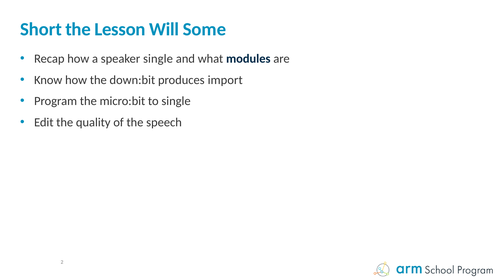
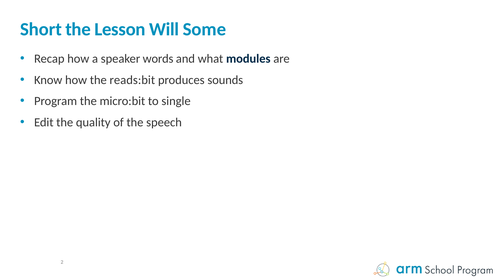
speaker single: single -> words
down:bit: down:bit -> reads:bit
import: import -> sounds
